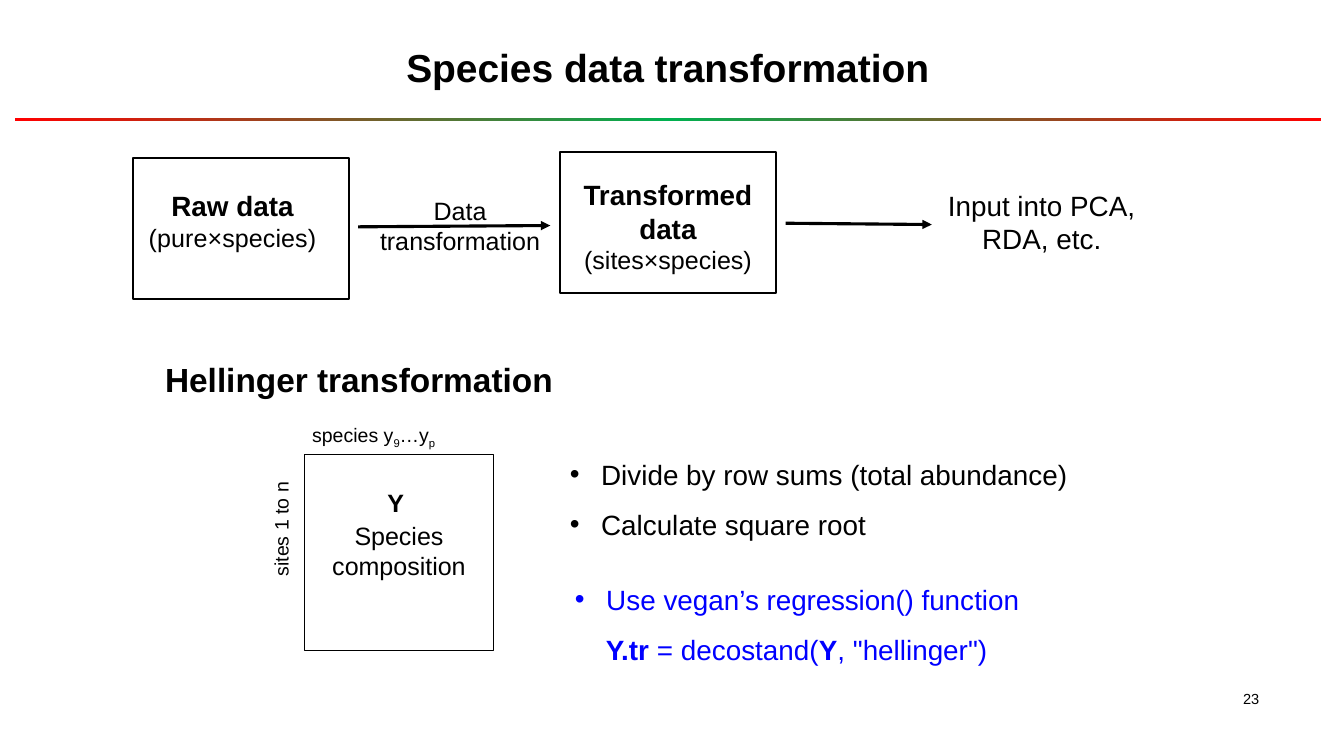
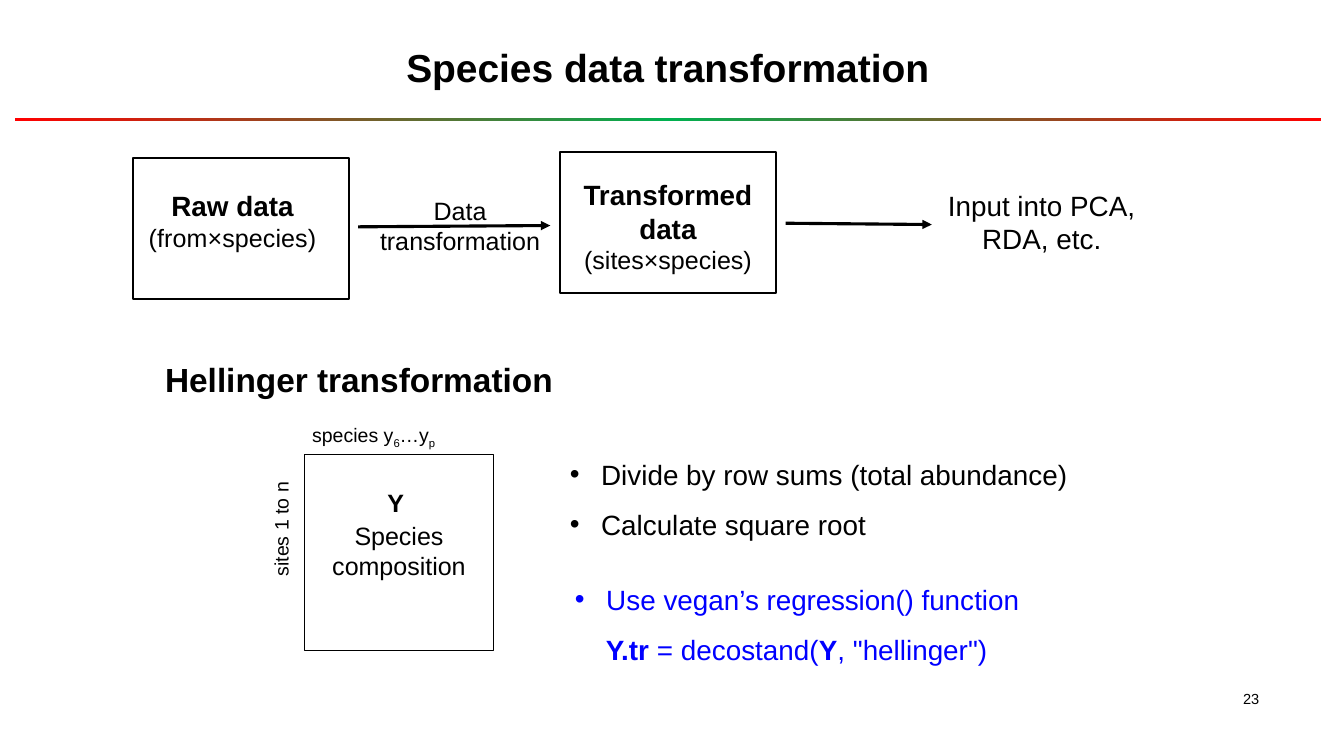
pure×species: pure×species -> from×species
9: 9 -> 6
